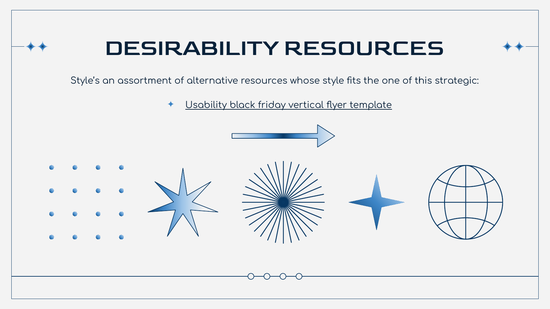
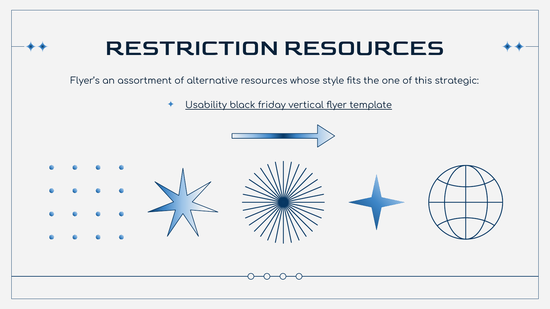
DESIRABILITY: DESIRABILITY -> RESTRICTION
Style’s: Style’s -> Flyer’s
